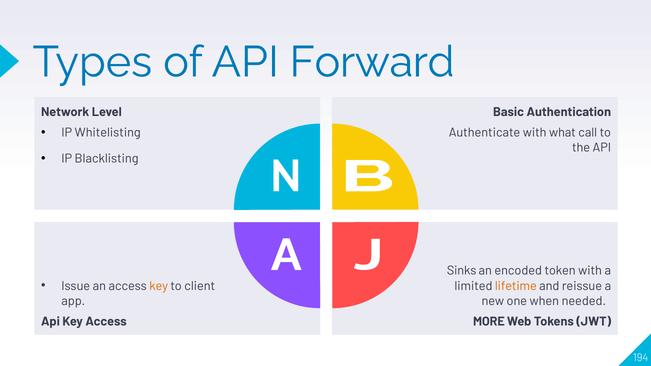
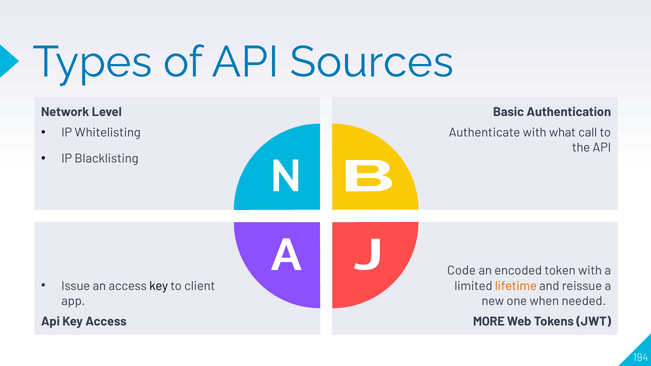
Forward: Forward -> Sources
Sinks: Sinks -> Code
key at (159, 286) colour: orange -> black
